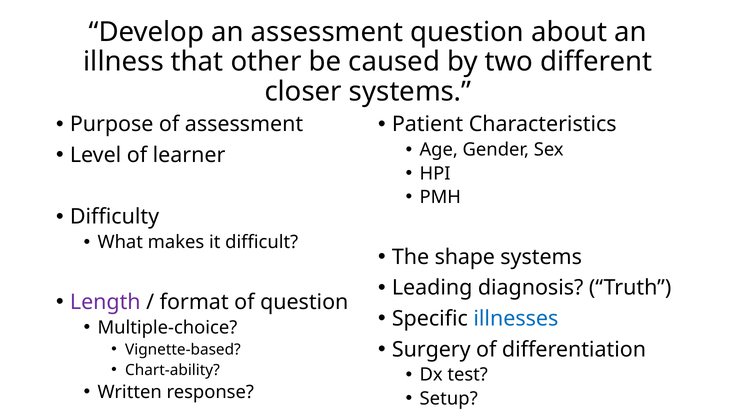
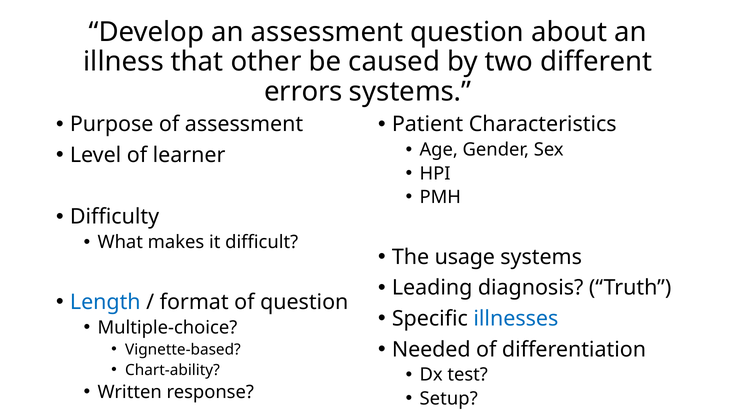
closer: closer -> errors
shape: shape -> usage
Length colour: purple -> blue
Surgery: Surgery -> Needed
